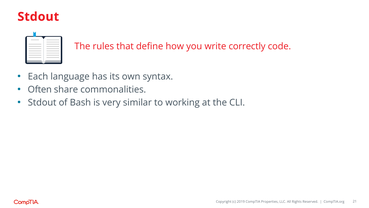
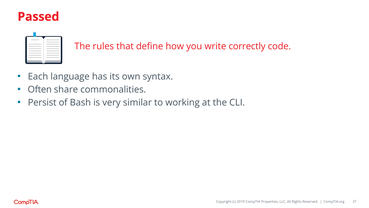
Stdout at (38, 17): Stdout -> Passed
Stdout at (42, 102): Stdout -> Persist
